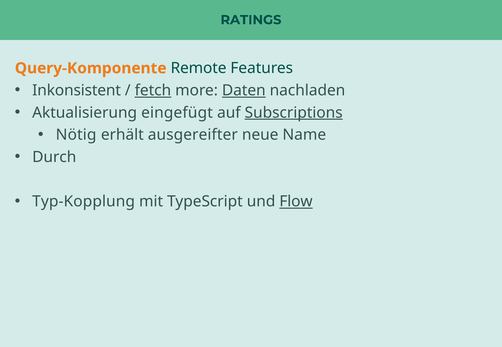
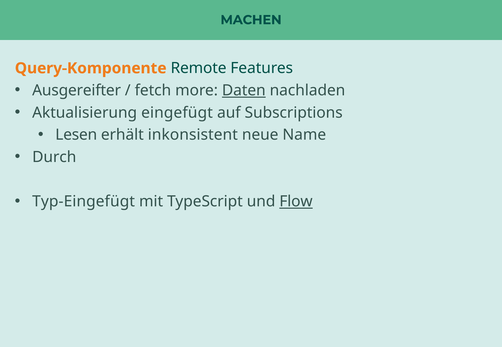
RATINGS: RATINGS -> MACHEN
Inkonsistent: Inkonsistent -> Ausgereifter
fetch underline: present -> none
Subscriptions underline: present -> none
Nötig: Nötig -> Lesen
ausgereifter: ausgereifter -> inkonsistent
Typ-Kopplung: Typ-Kopplung -> Typ-Eingefügt
